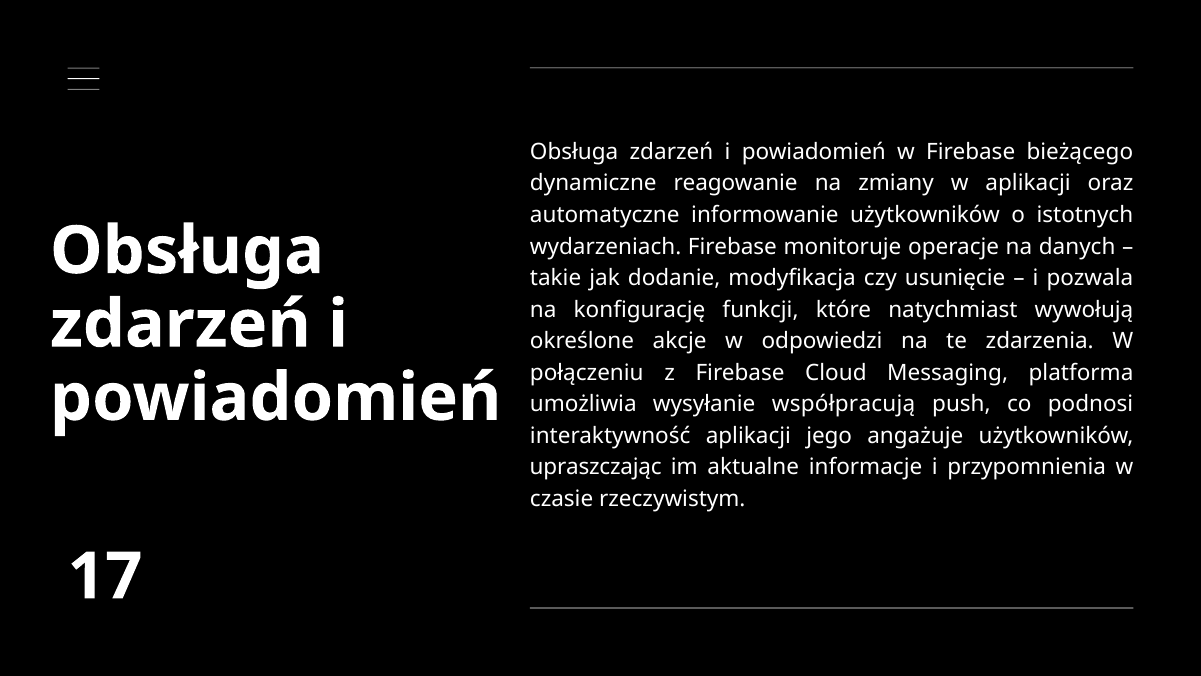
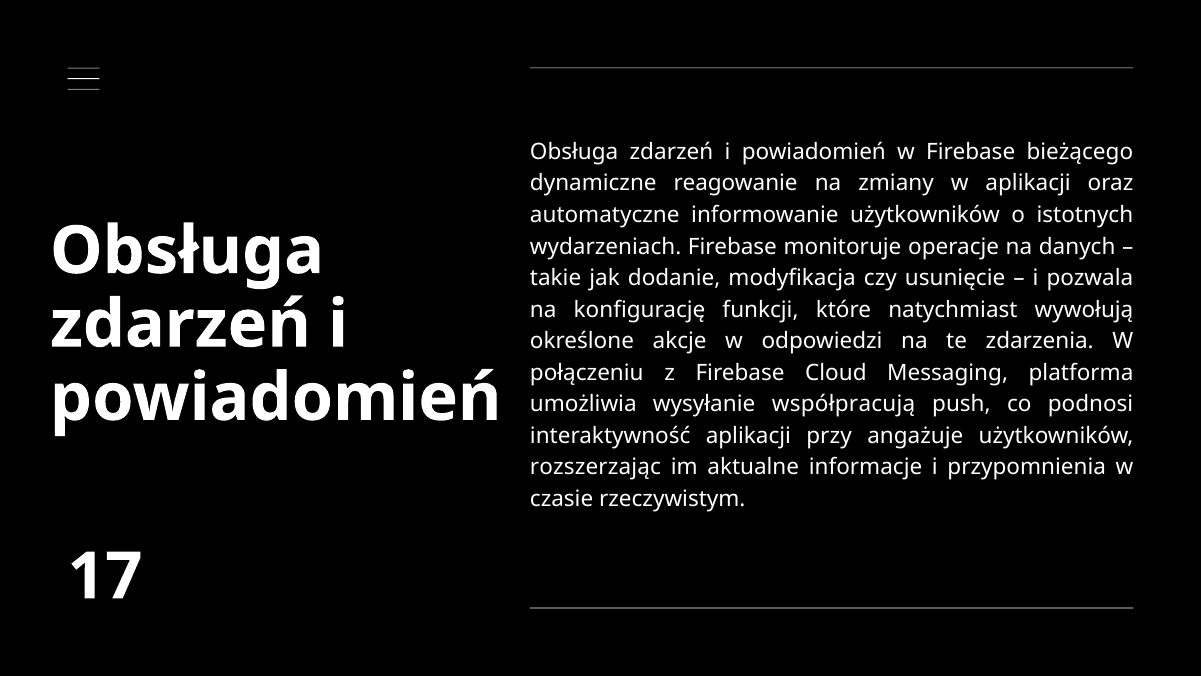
jego: jego -> przy
upraszczając: upraszczając -> rozszerzając
